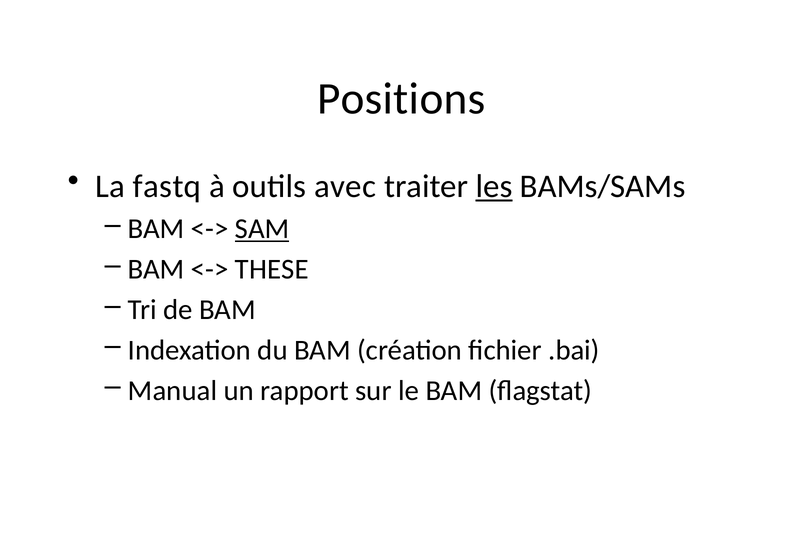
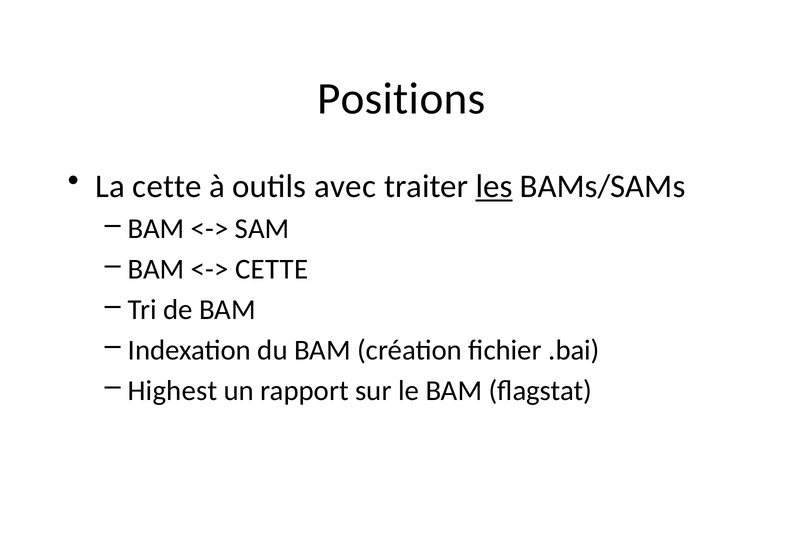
La fastq: fastq -> cette
SAM underline: present -> none
THESE at (272, 269): THESE -> CETTE
Manual: Manual -> Highest
